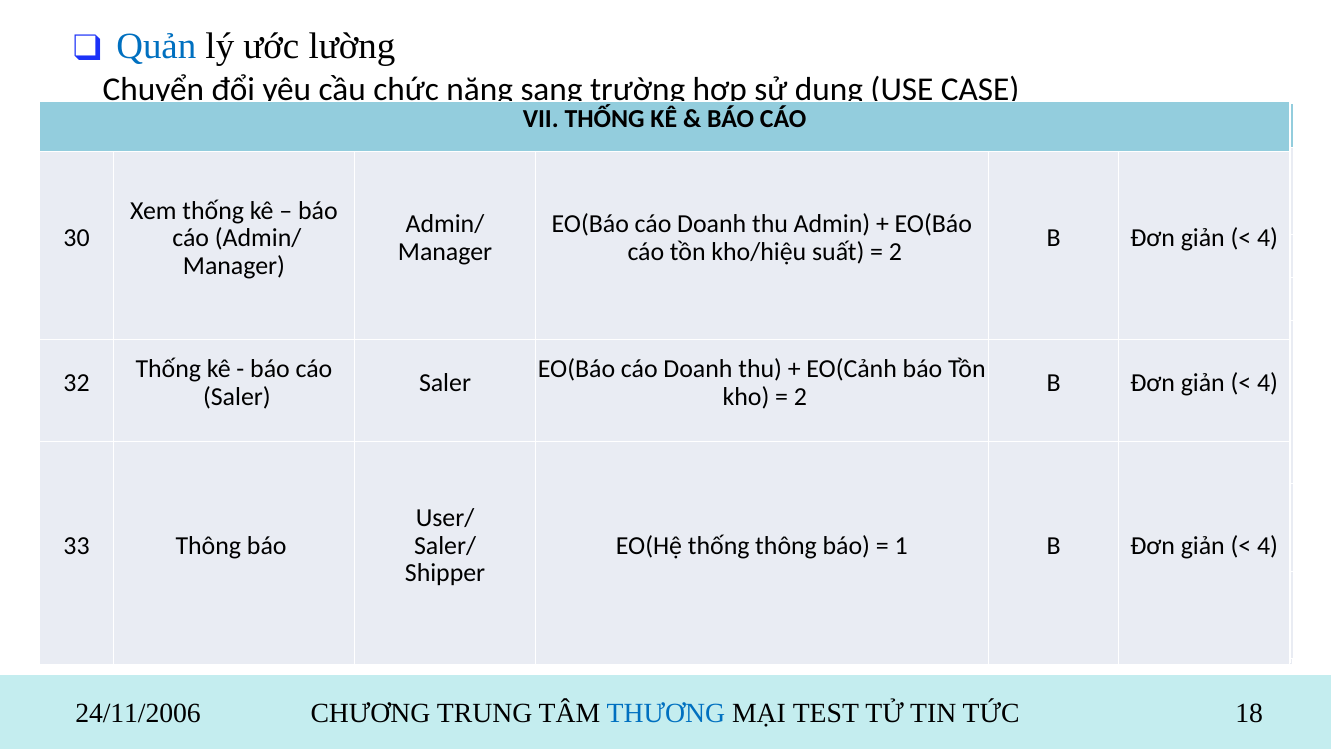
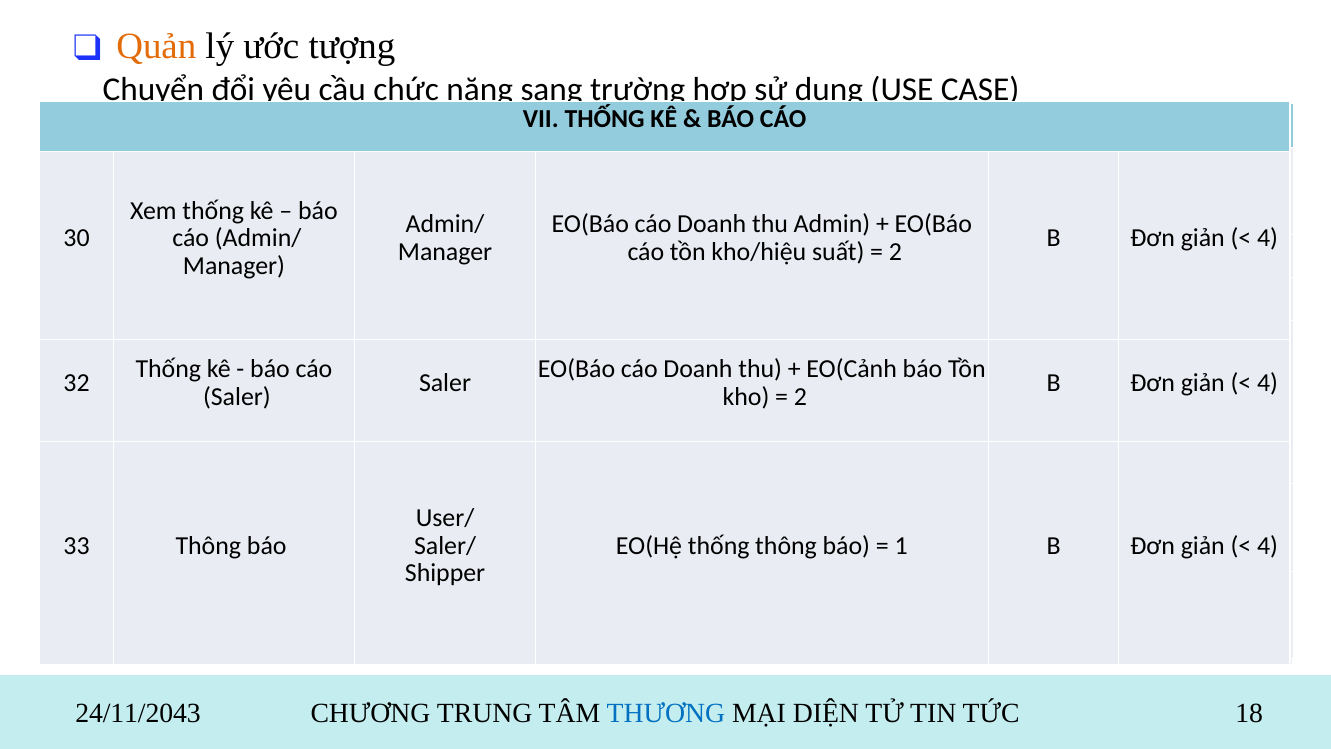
Quản at (156, 46) colour: blue -> orange
lường: lường -> tượng
24/11/2006: 24/11/2006 -> 24/11/2043
MẠI TEST: TEST -> DIỆN
